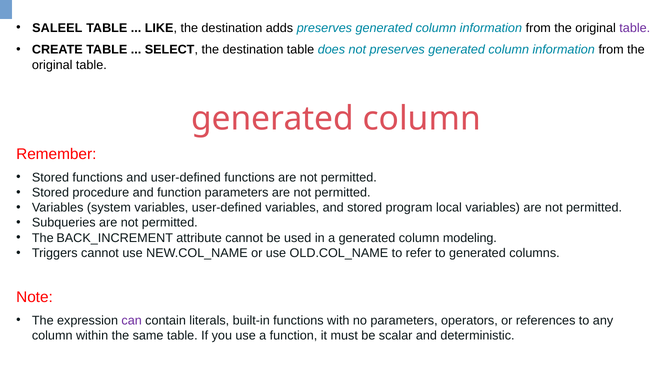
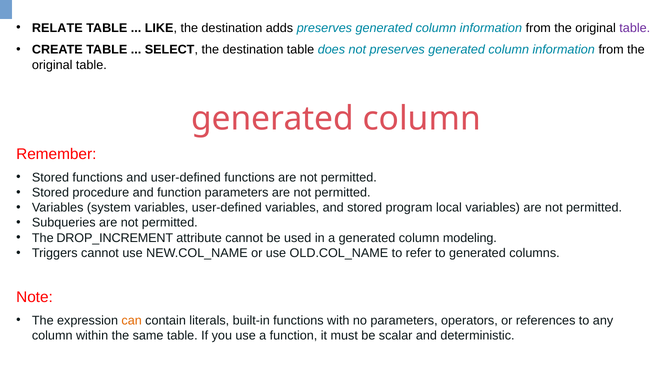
SALEEL: SALEEL -> RELATE
BACK_INCREMENT: BACK_INCREMENT -> DROP_INCREMENT
can colour: purple -> orange
